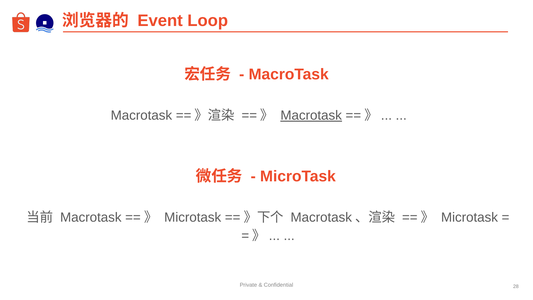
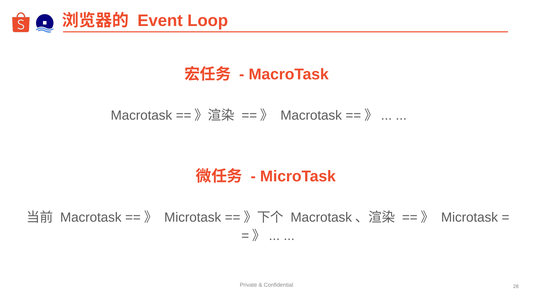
Macrotask at (311, 115) underline: present -> none
